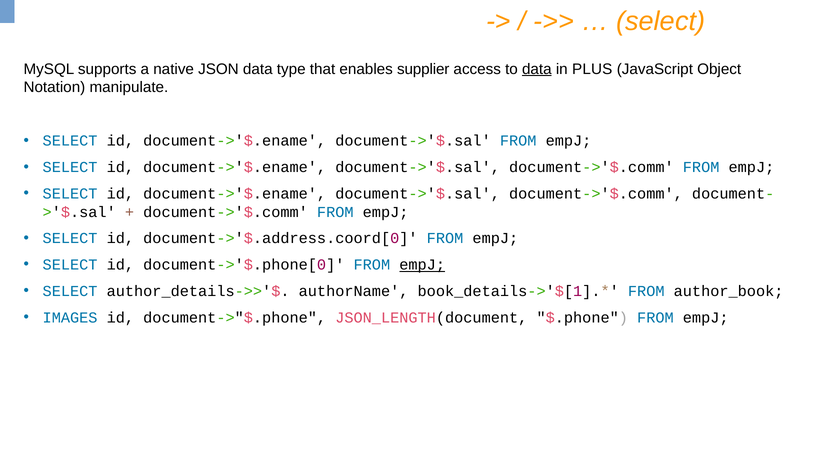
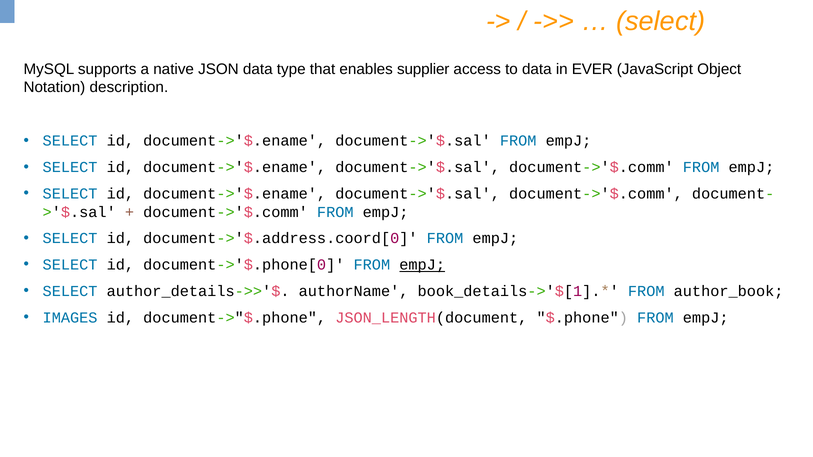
data at (537, 69) underline: present -> none
PLUS: PLUS -> EVER
manipulate: manipulate -> description
